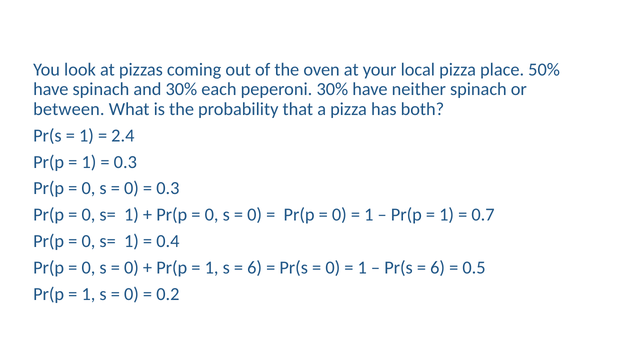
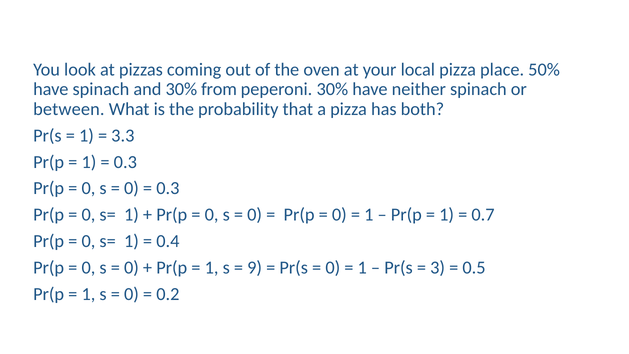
each: each -> from
2.4: 2.4 -> 3.3
6 at (255, 267): 6 -> 9
6 at (438, 267): 6 -> 3
